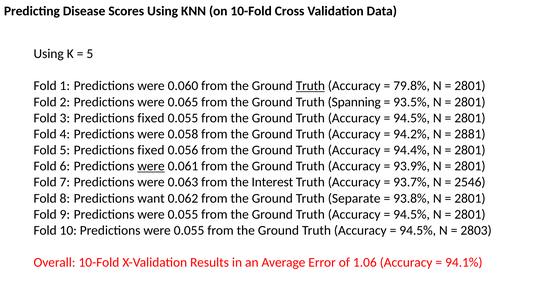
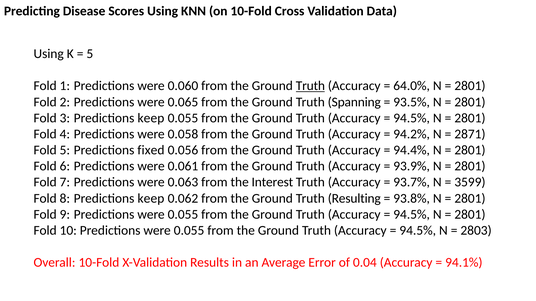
79.8%: 79.8% -> 64.0%
3 Predictions fixed: fixed -> keep
2881: 2881 -> 2871
were at (151, 166) underline: present -> none
2546: 2546 -> 3599
8 Predictions want: want -> keep
Separate: Separate -> Resulting
1.06: 1.06 -> 0.04
